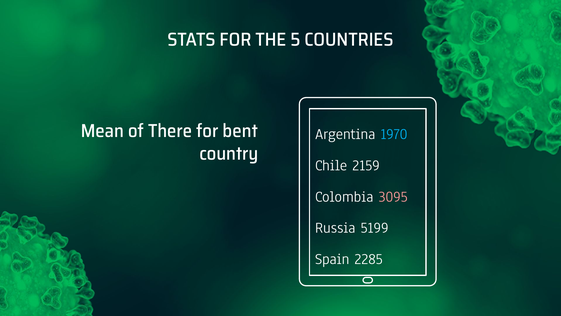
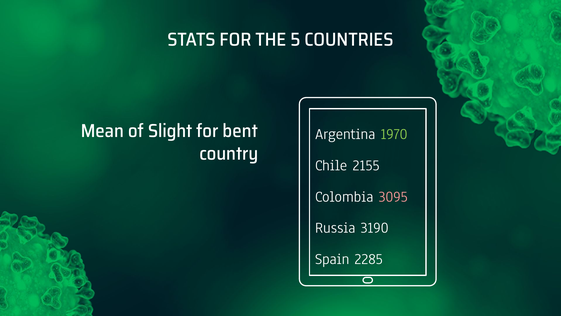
There: There -> Slight
1970 colour: light blue -> light green
2159: 2159 -> 2155
5199: 5199 -> 3190
